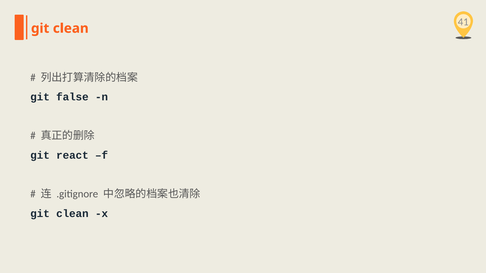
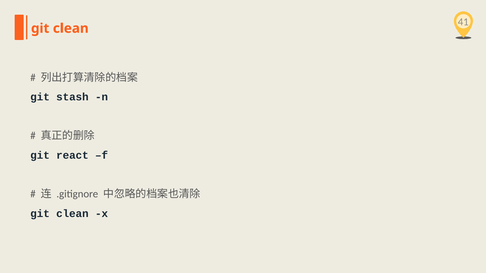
false: false -> stash
